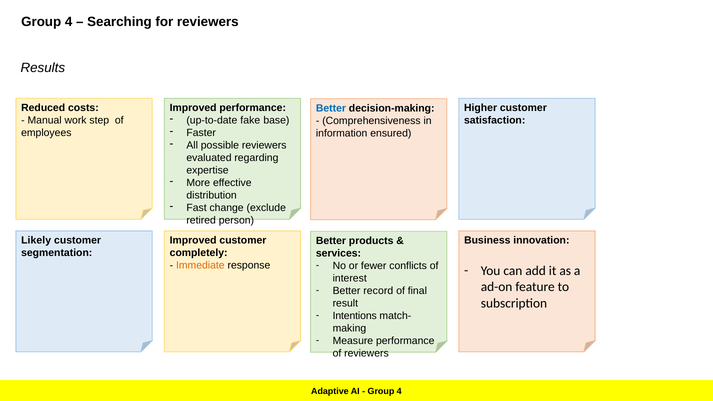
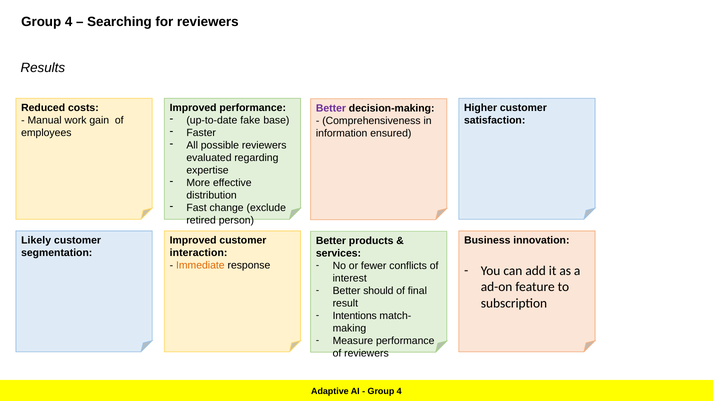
Better at (331, 108) colour: blue -> purple
step: step -> gain
completely: completely -> interaction
record: record -> should
